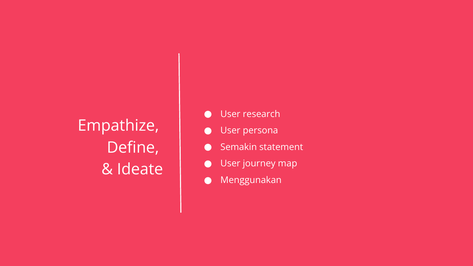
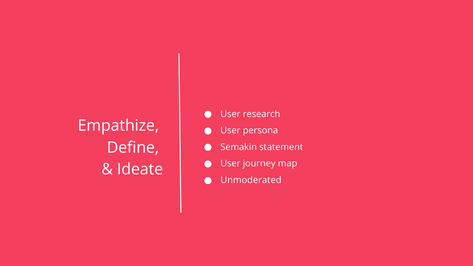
Menggunakan: Menggunakan -> Unmoderated
